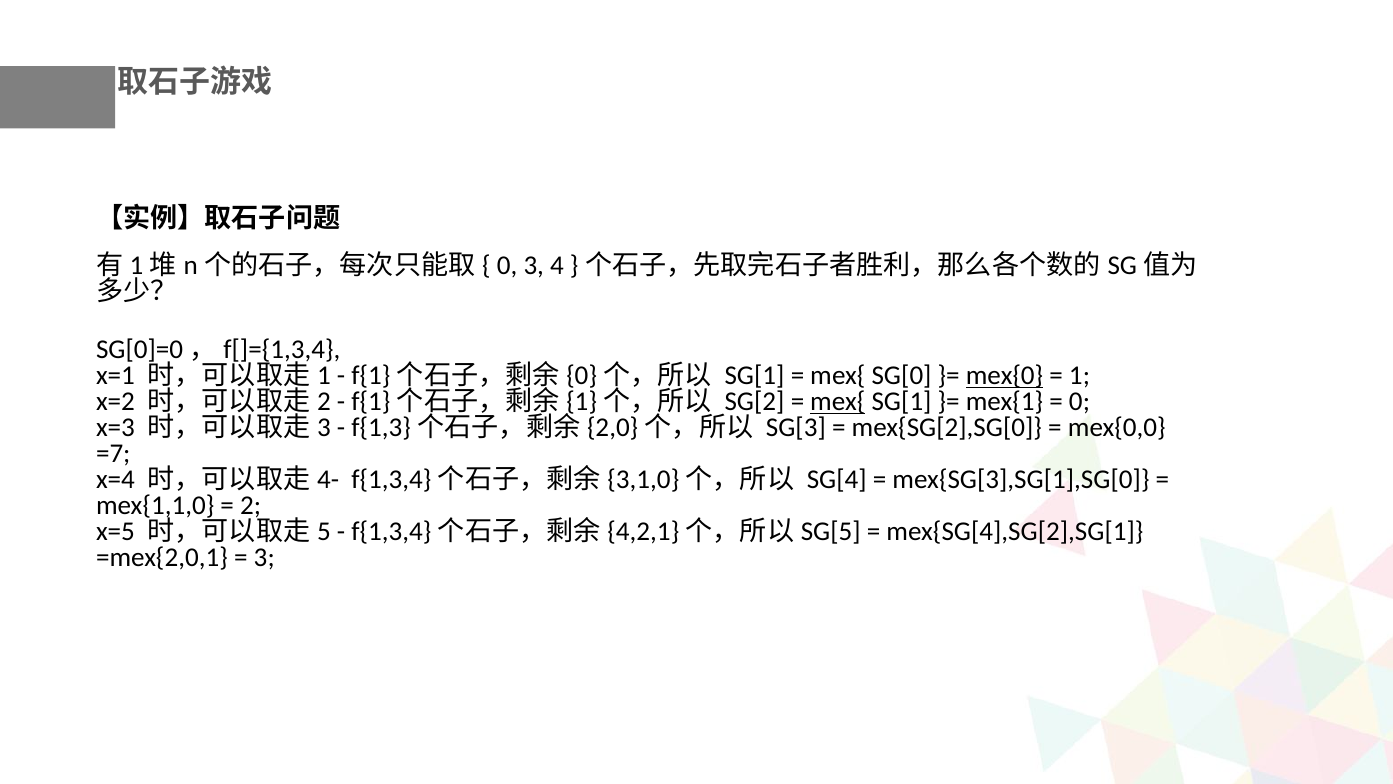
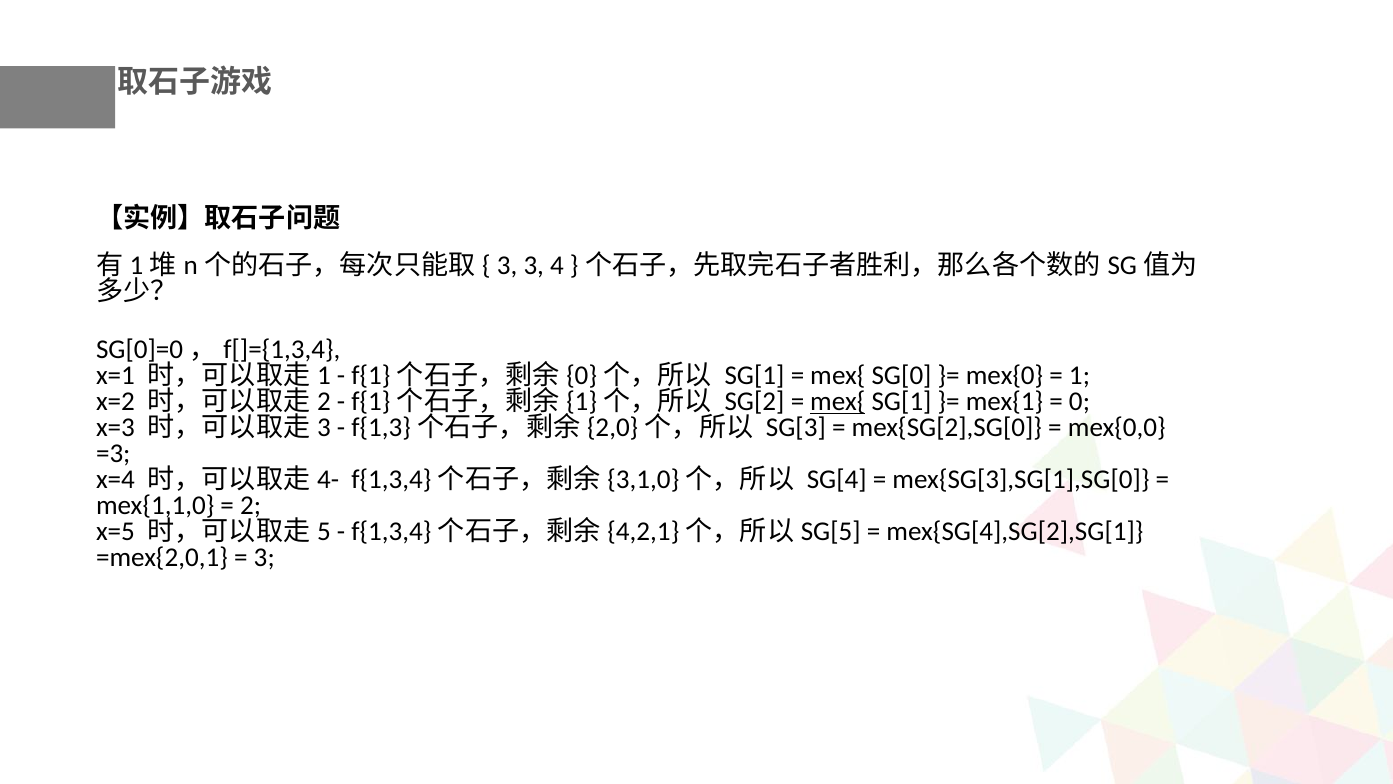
0 at (507, 265): 0 -> 3
mex{0 underline: present -> none
=7: =7 -> =3
